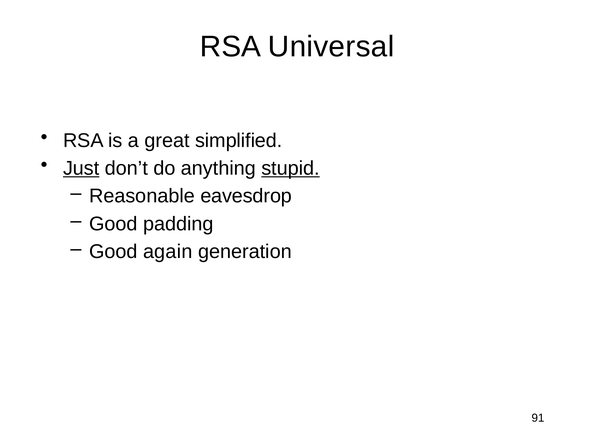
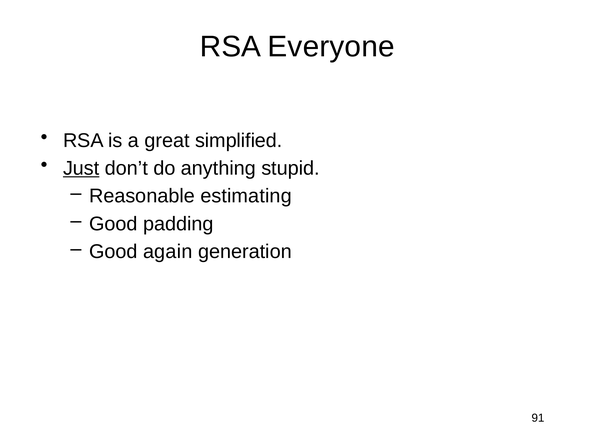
Universal: Universal -> Everyone
stupid underline: present -> none
eavesdrop: eavesdrop -> estimating
